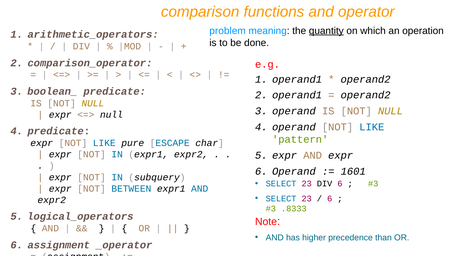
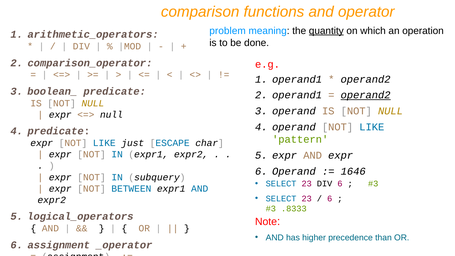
operand2 at (366, 95) underline: none -> present
pure: pure -> just
1601: 1601 -> 1646
